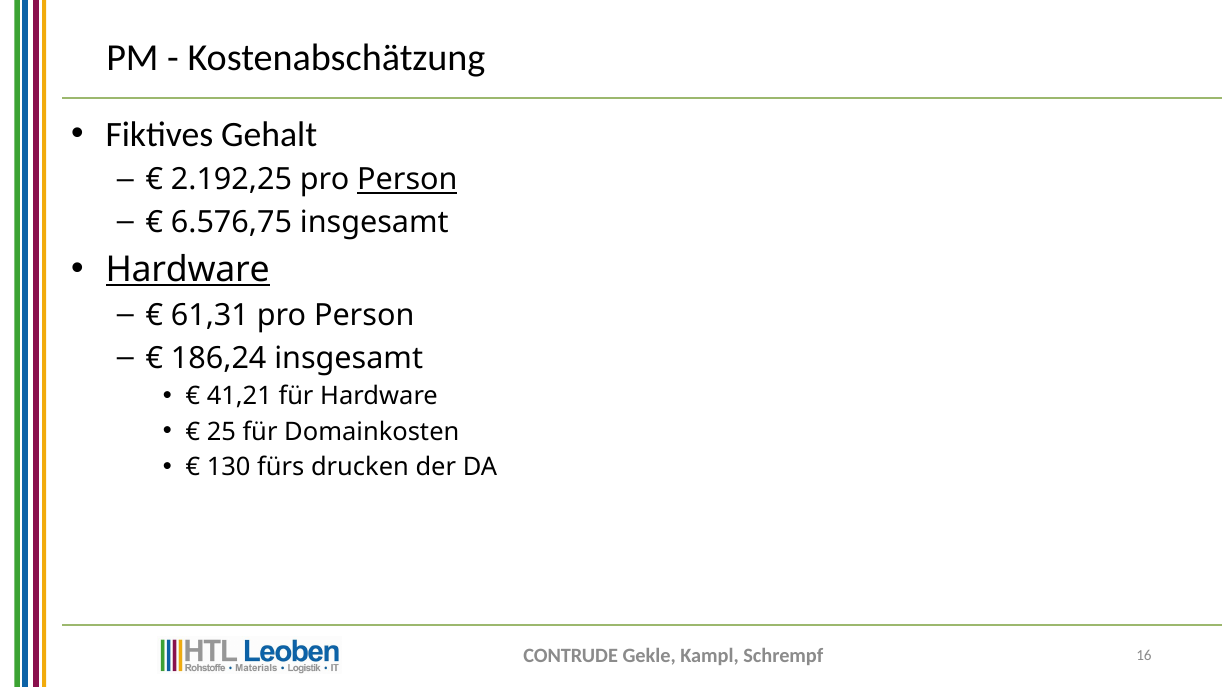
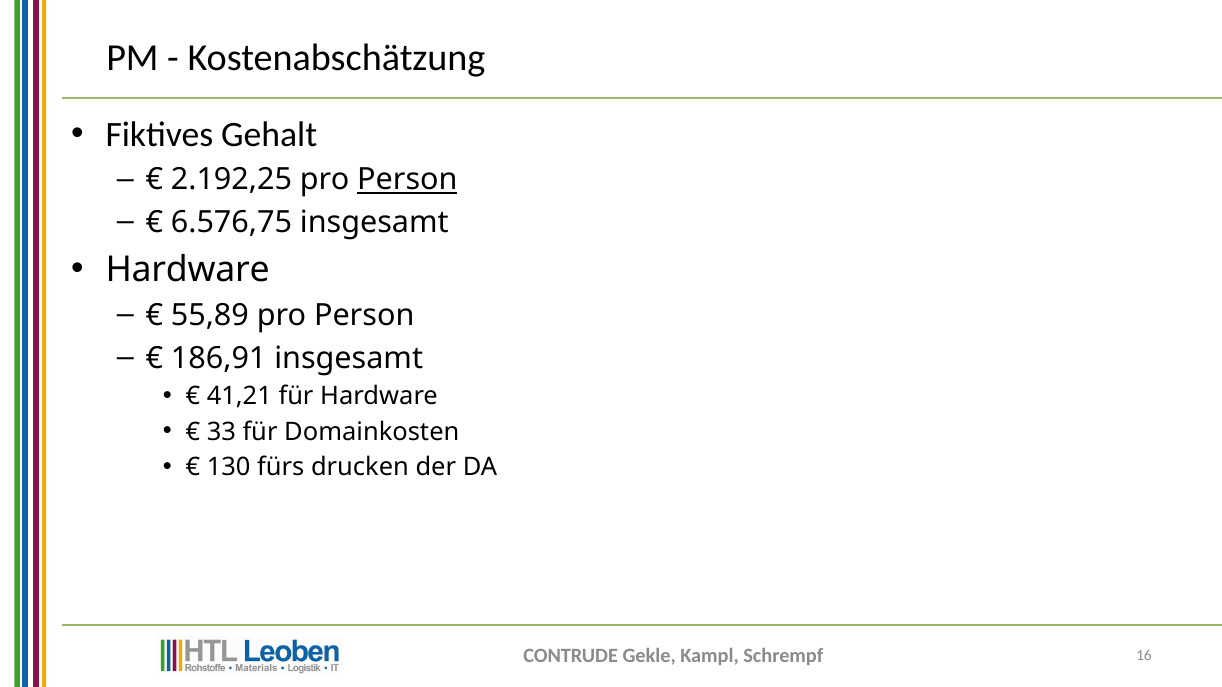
Hardware at (188, 270) underline: present -> none
61,31: 61,31 -> 55,89
186,24: 186,24 -> 186,91
25: 25 -> 33
